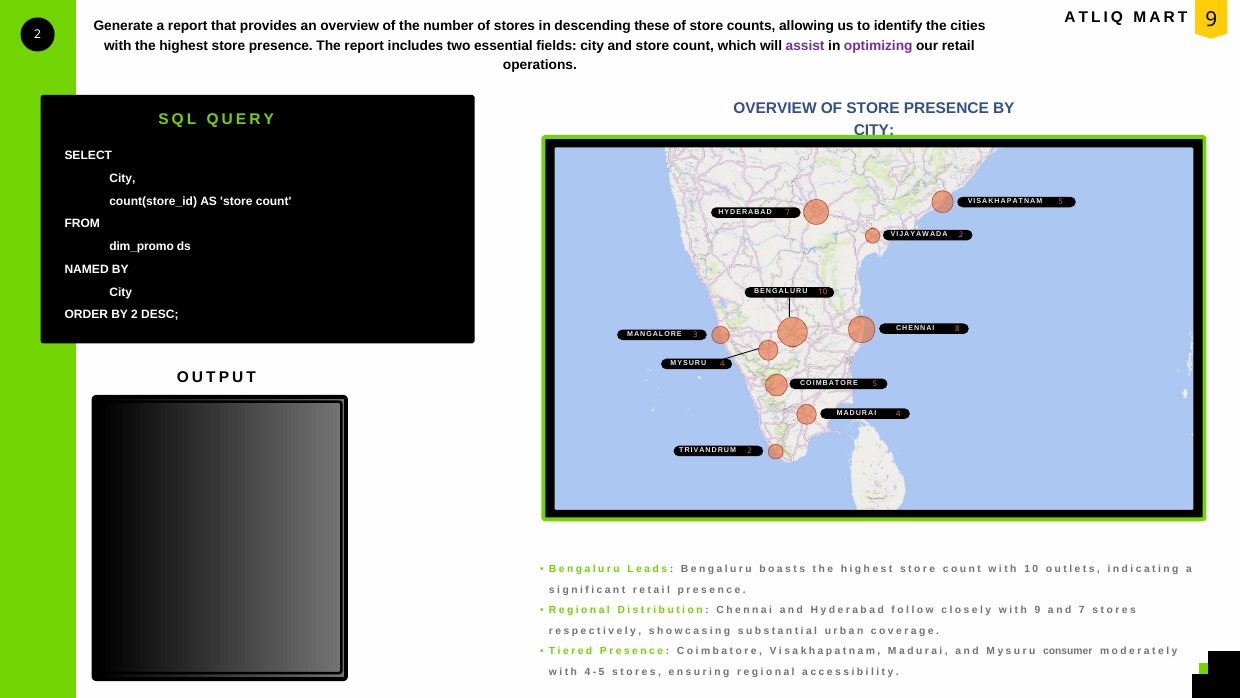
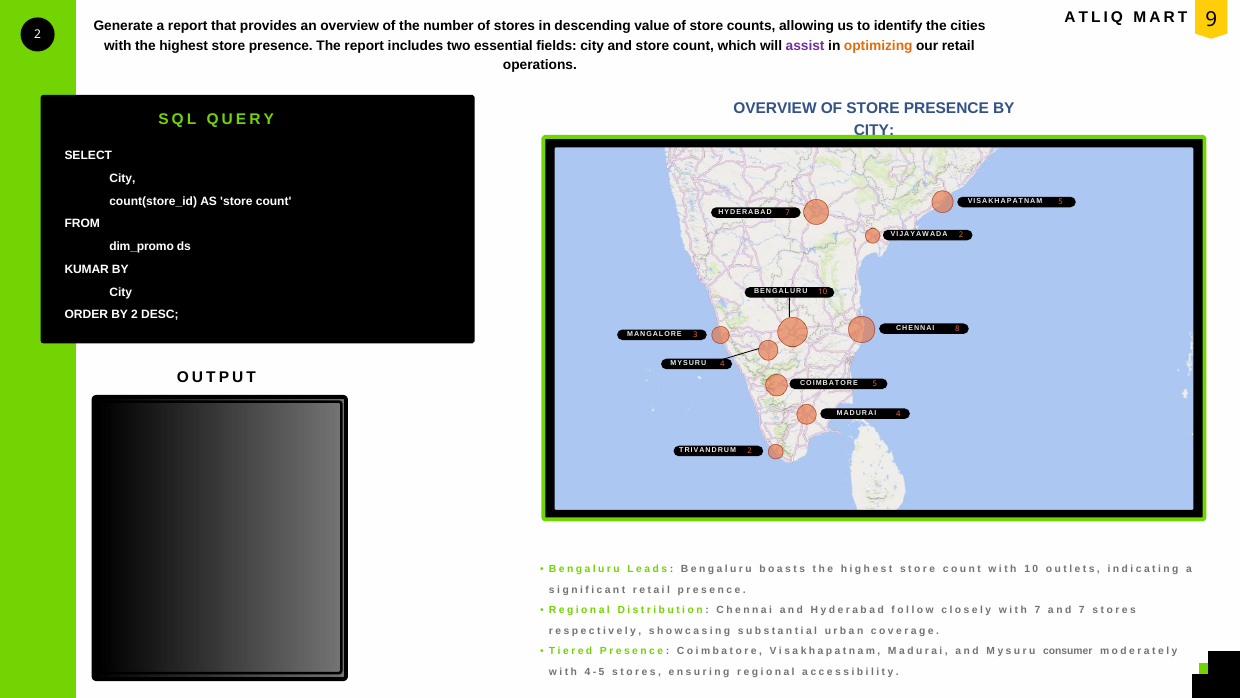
these: these -> value
optimizing colour: purple -> orange
NAMED: NAMED -> KUMAR
with 9: 9 -> 7
